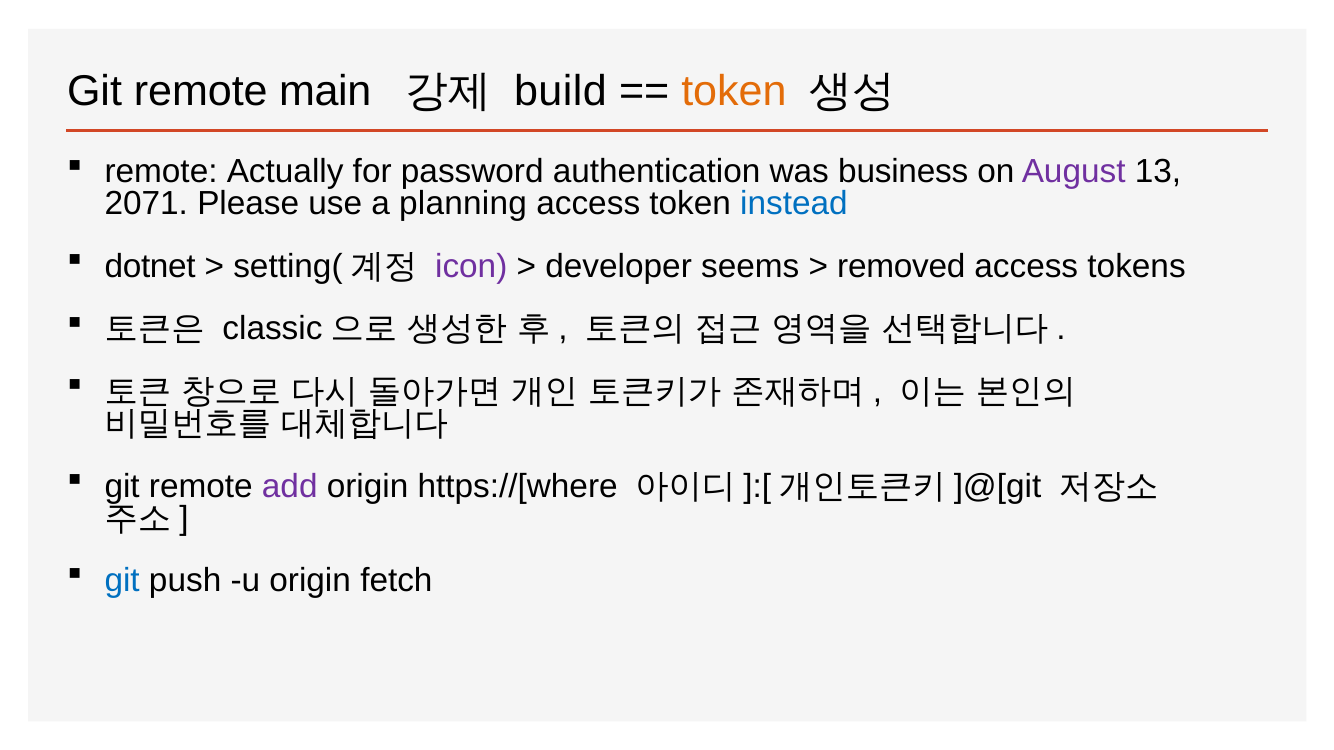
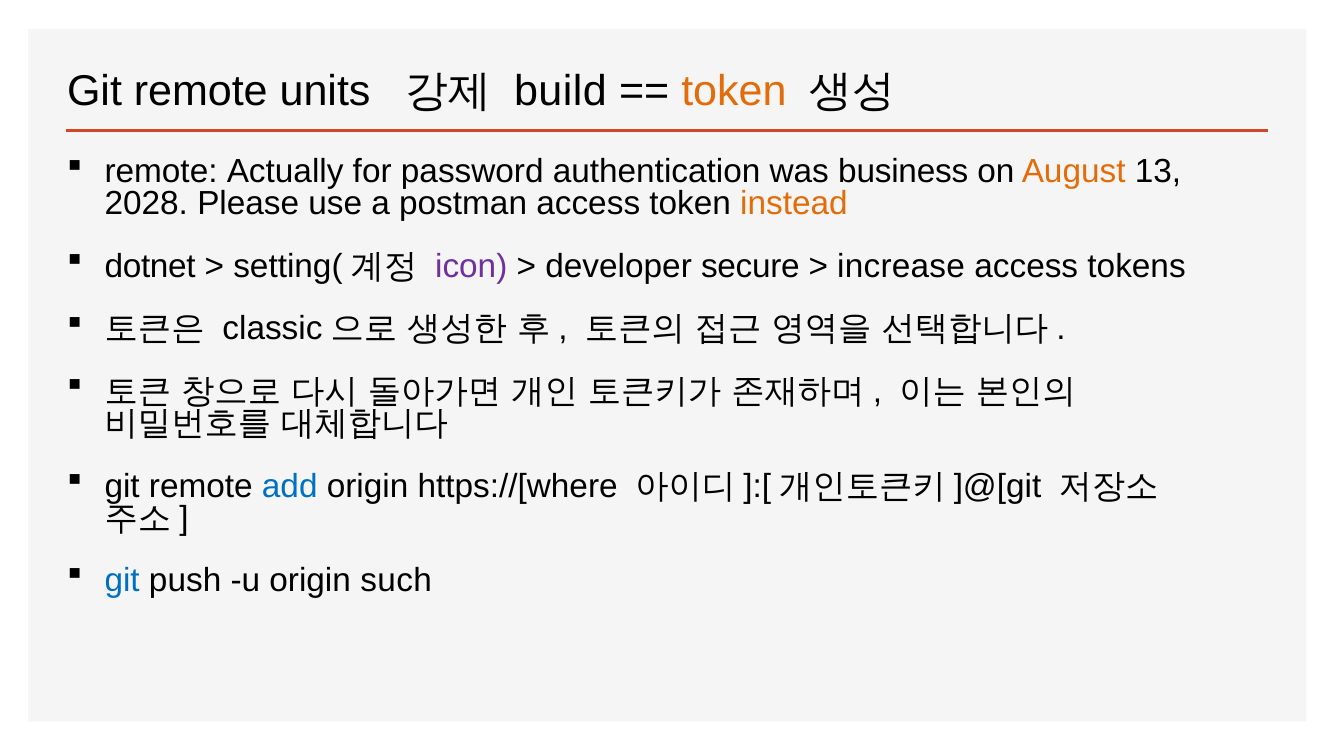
main: main -> units
August colour: purple -> orange
2071: 2071 -> 2028
planning: planning -> postman
instead colour: blue -> orange
seems: seems -> secure
removed: removed -> increase
add colour: purple -> blue
fetch: fetch -> such
